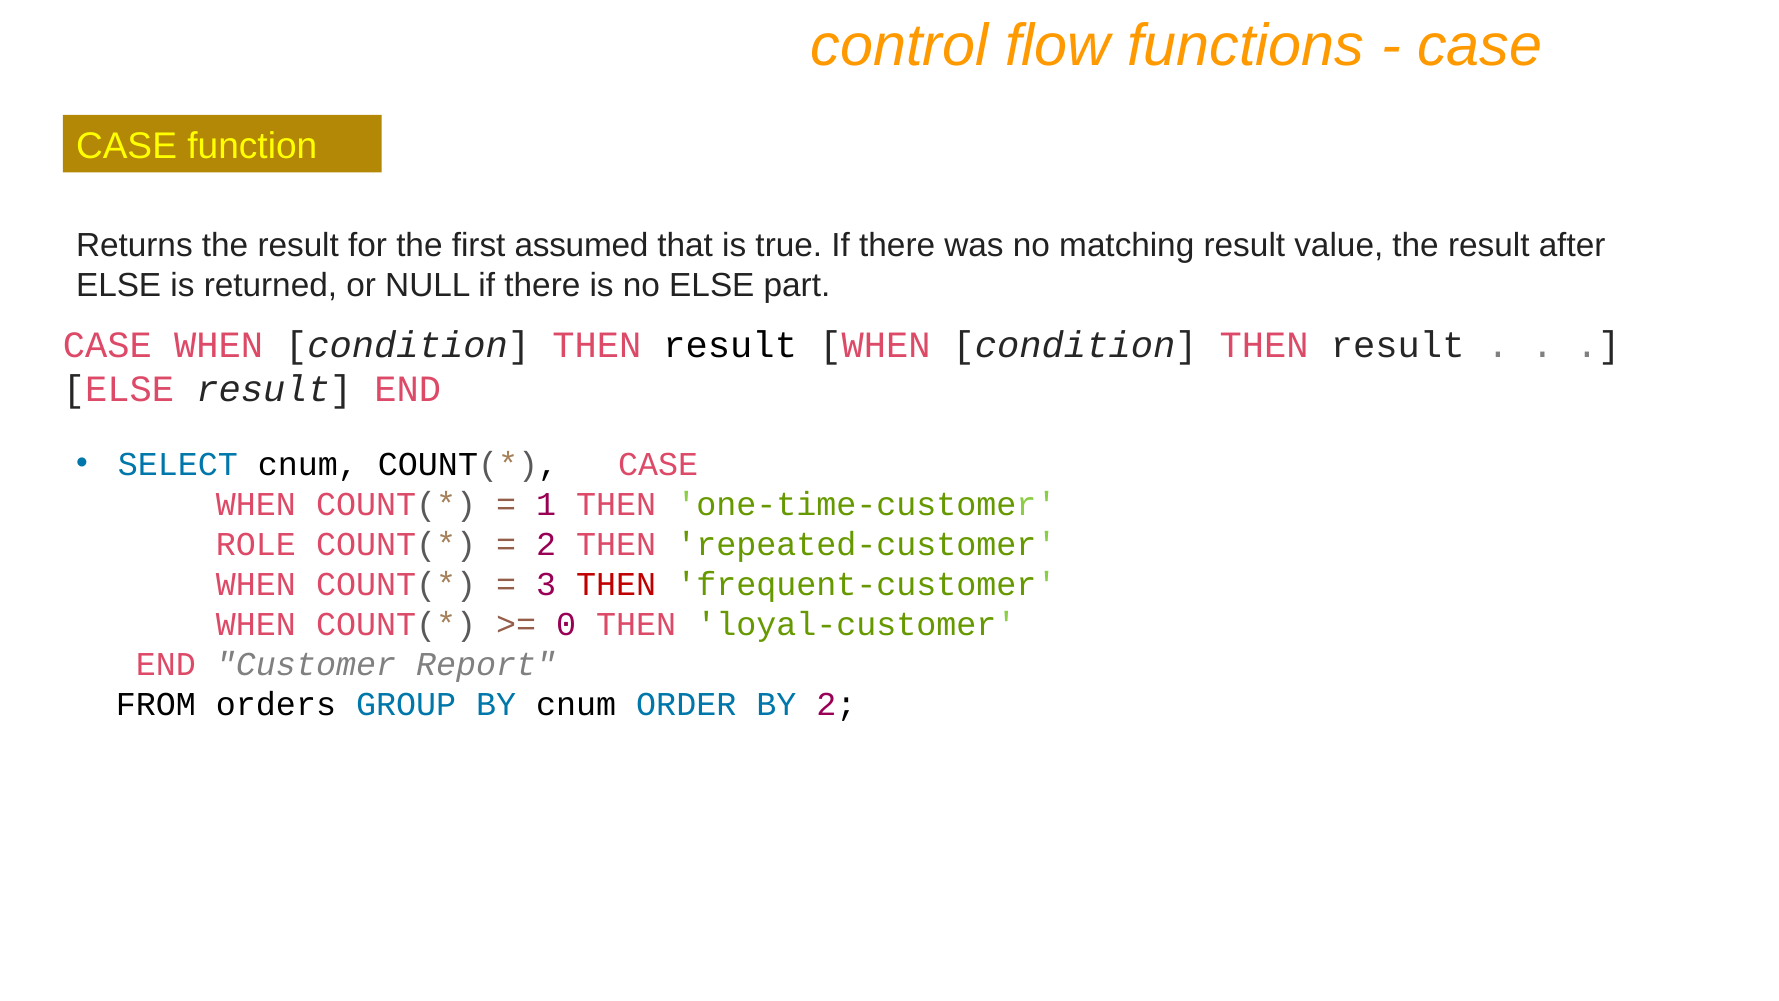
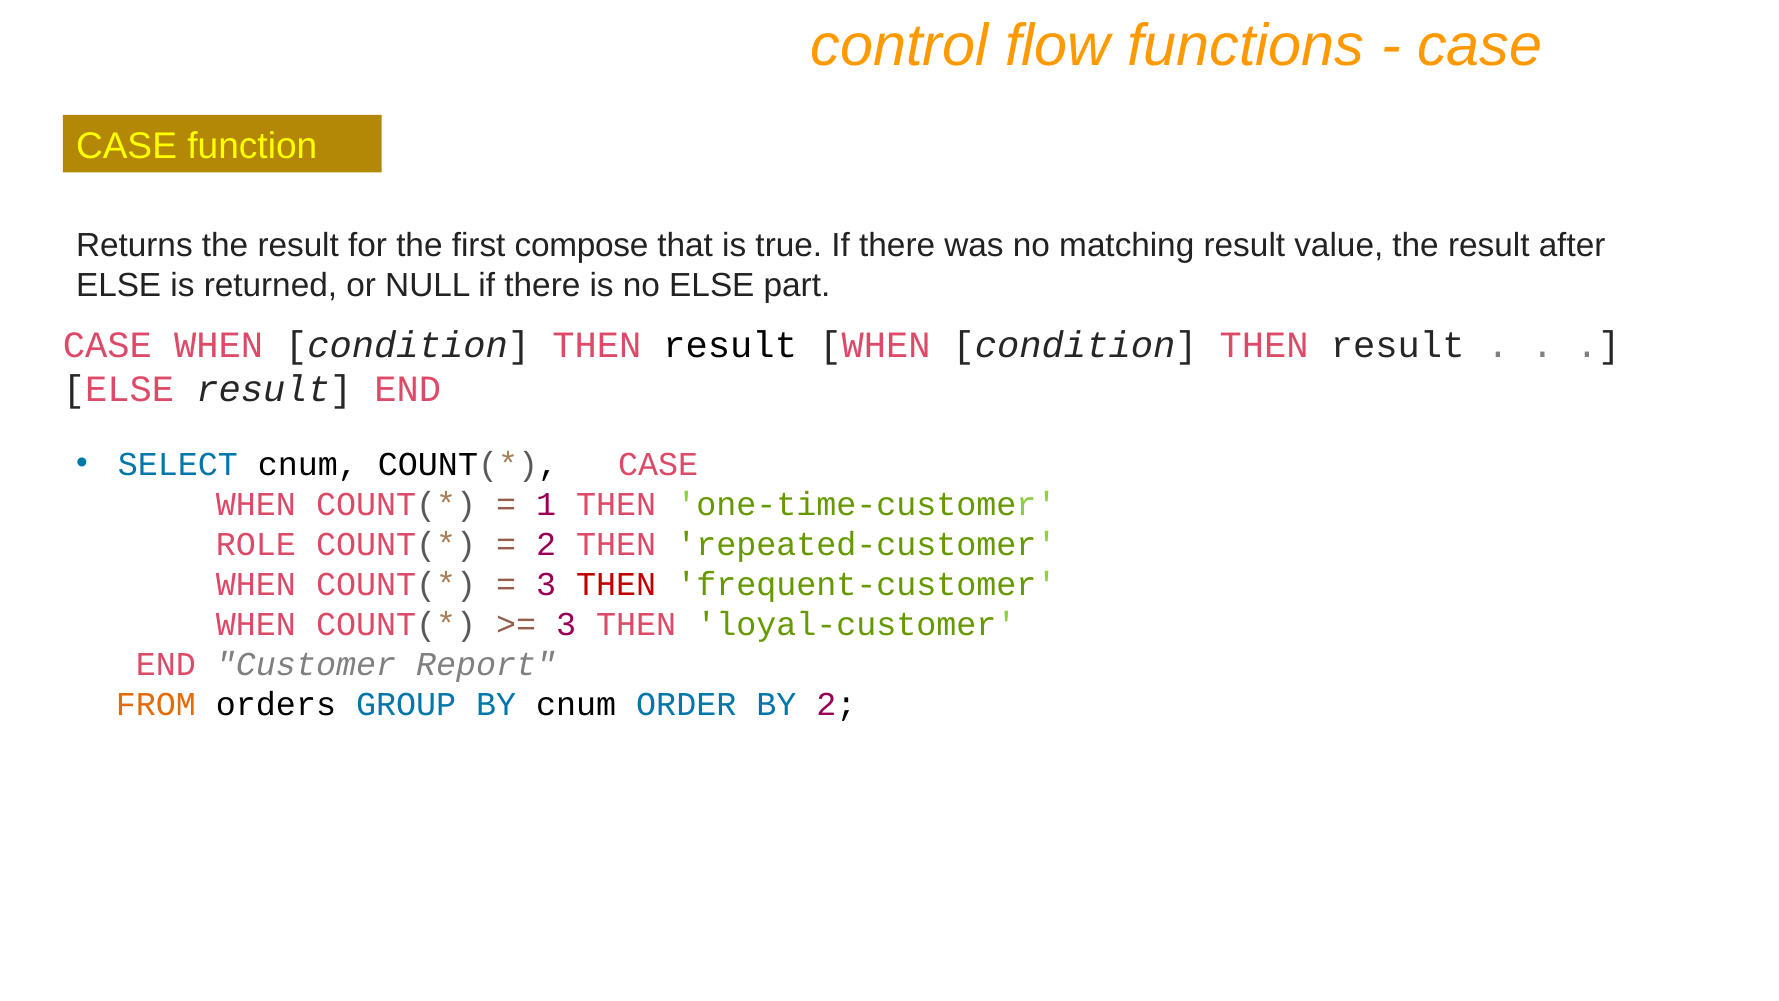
assumed: assumed -> compose
0 at (566, 624): 0 -> 3
FROM colour: black -> orange
